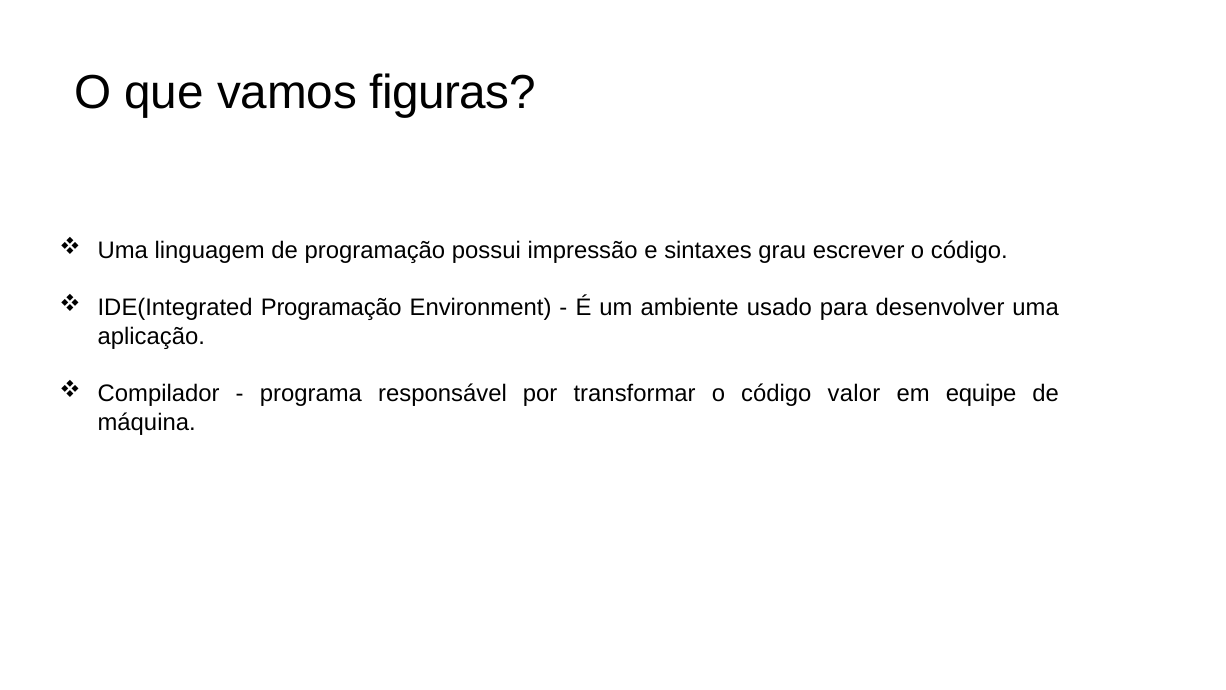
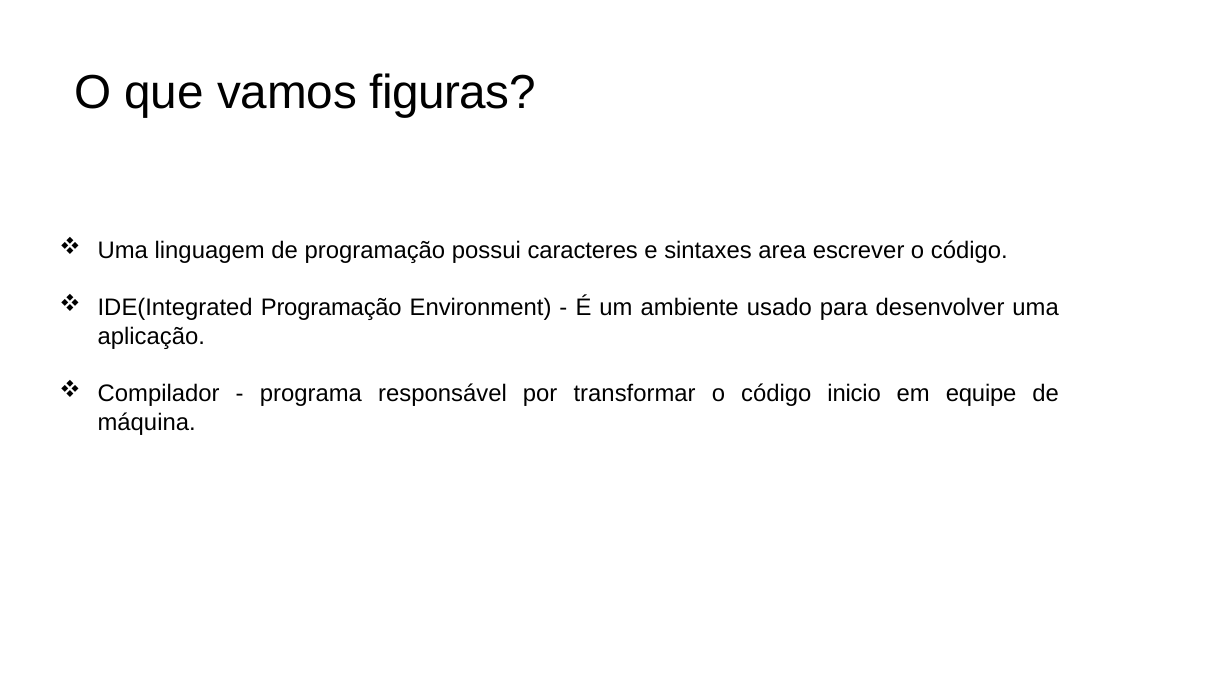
impressão: impressão -> caracteres
grau: grau -> area
valor: valor -> inicio
